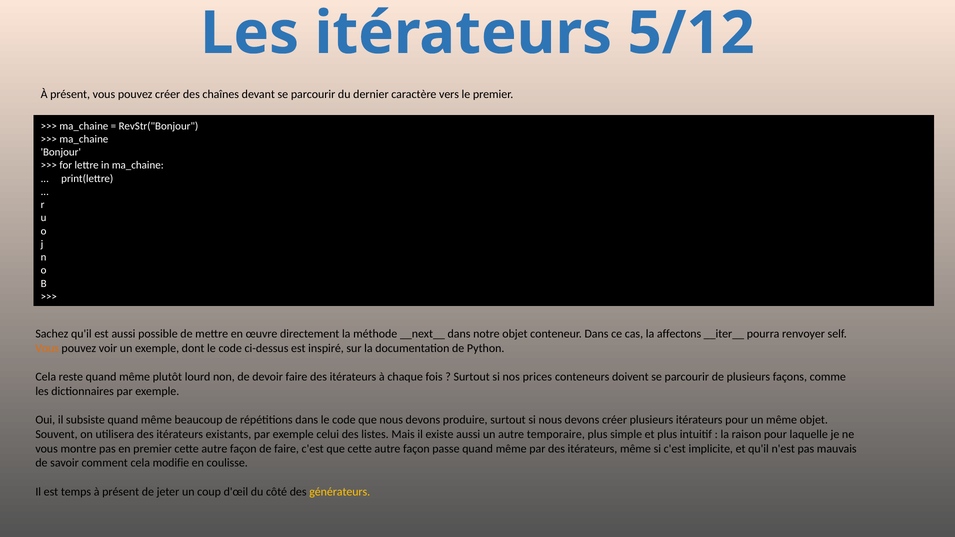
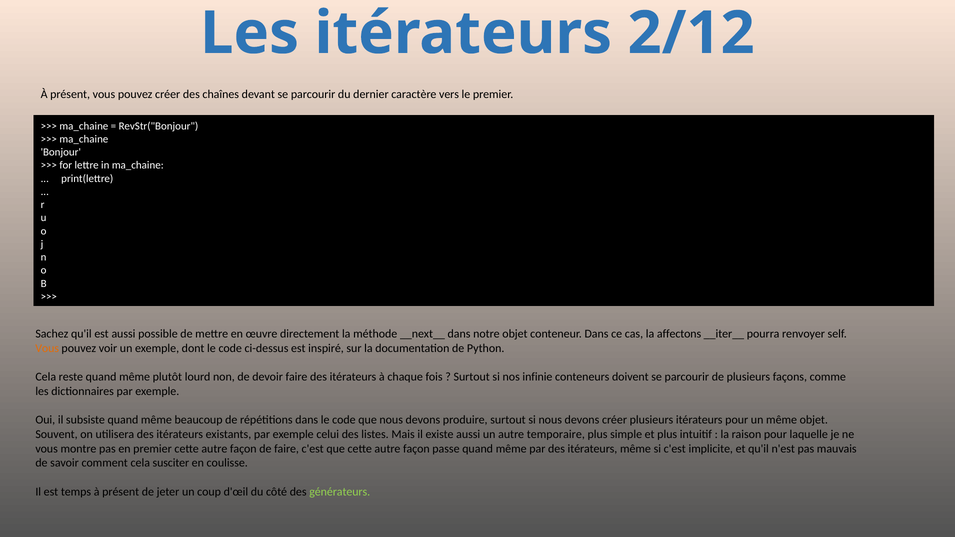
5/12: 5/12 -> 2/12
prices: prices -> infinie
modifie: modifie -> susciter
générateurs colour: yellow -> light green
